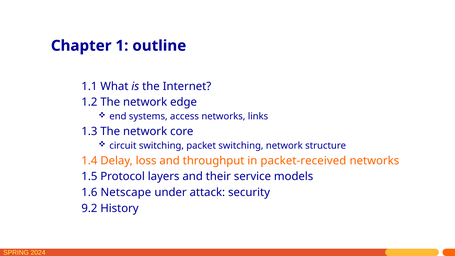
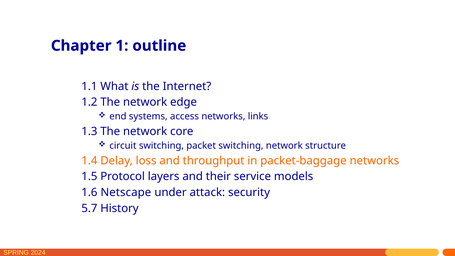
packet-received: packet-received -> packet-baggage
9.2: 9.2 -> 5.7
